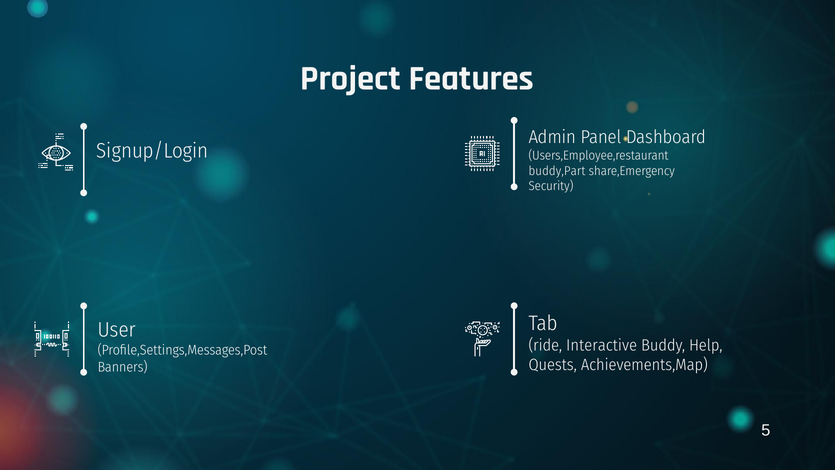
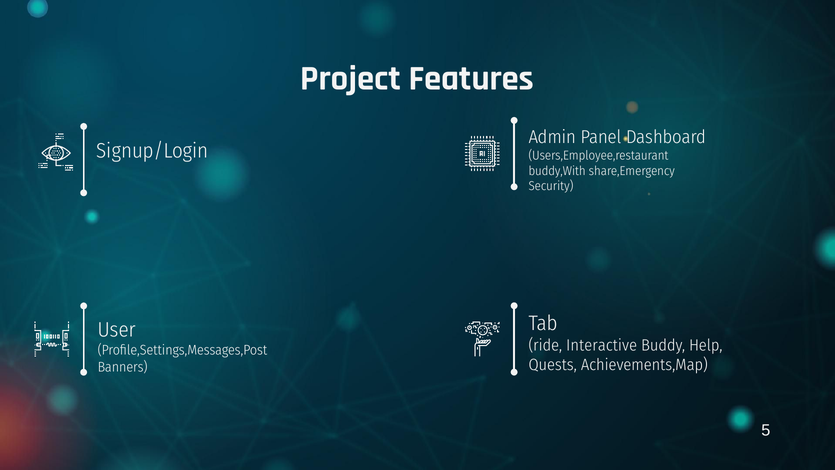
buddy,Part: buddy,Part -> buddy,With
